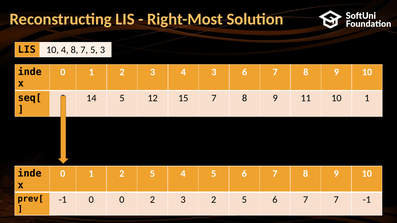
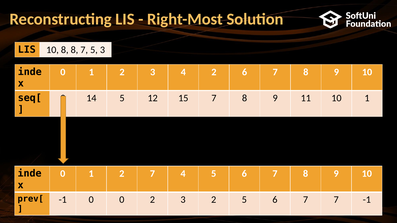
10 4: 4 -> 8
4 3: 3 -> 2
1 2 5: 5 -> 7
